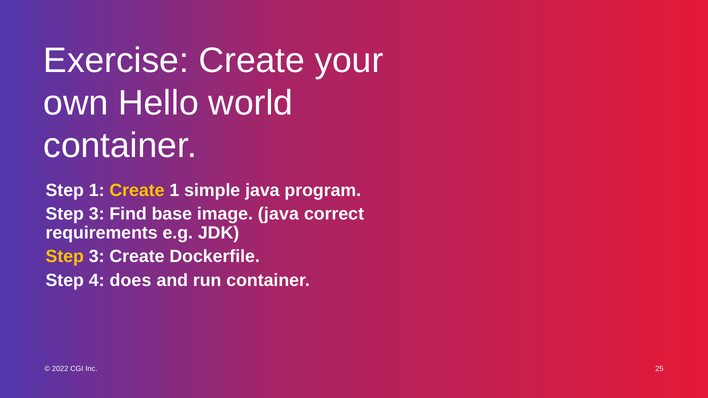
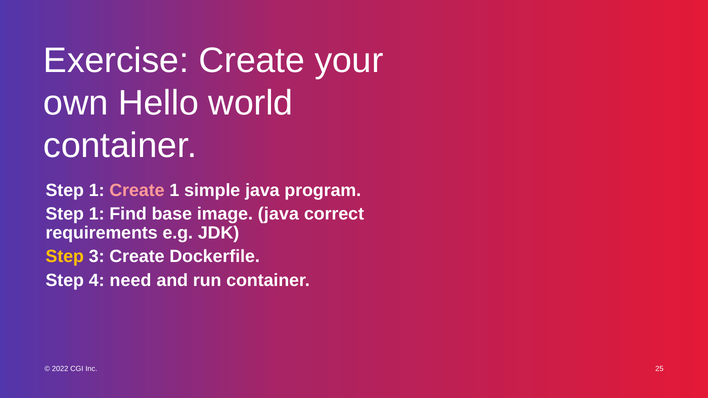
Create at (137, 191) colour: yellow -> pink
3 at (97, 214): 3 -> 1
does: does -> need
